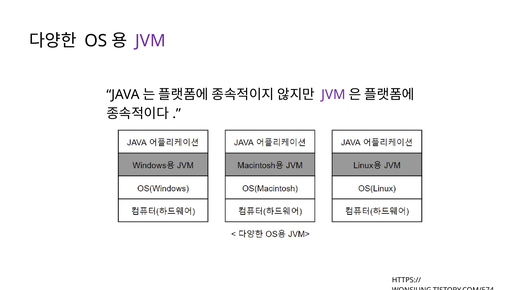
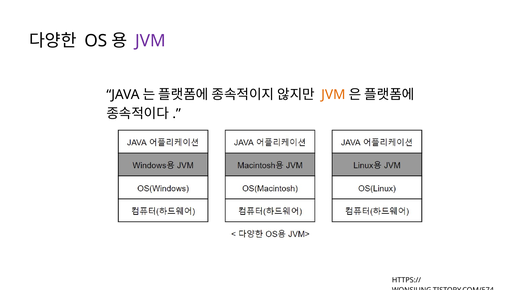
JVM at (333, 95) colour: purple -> orange
